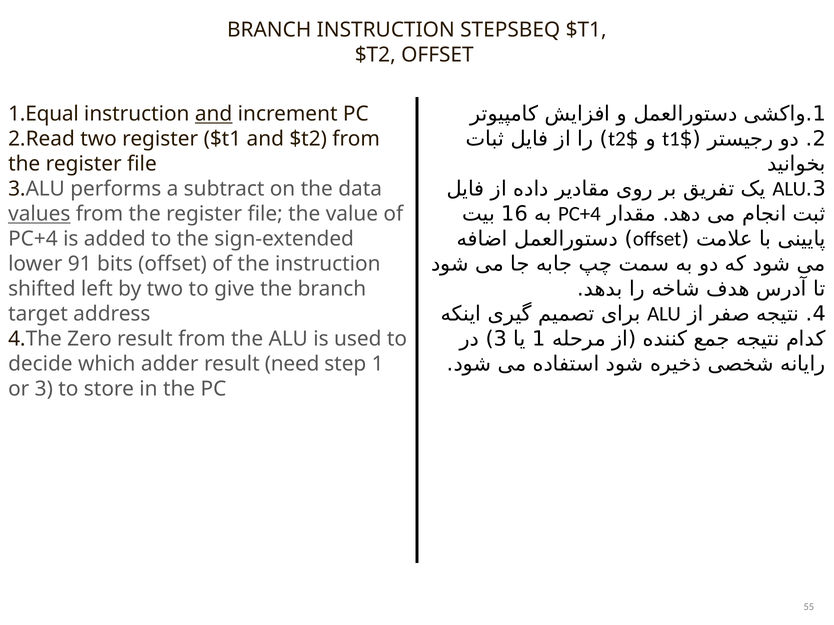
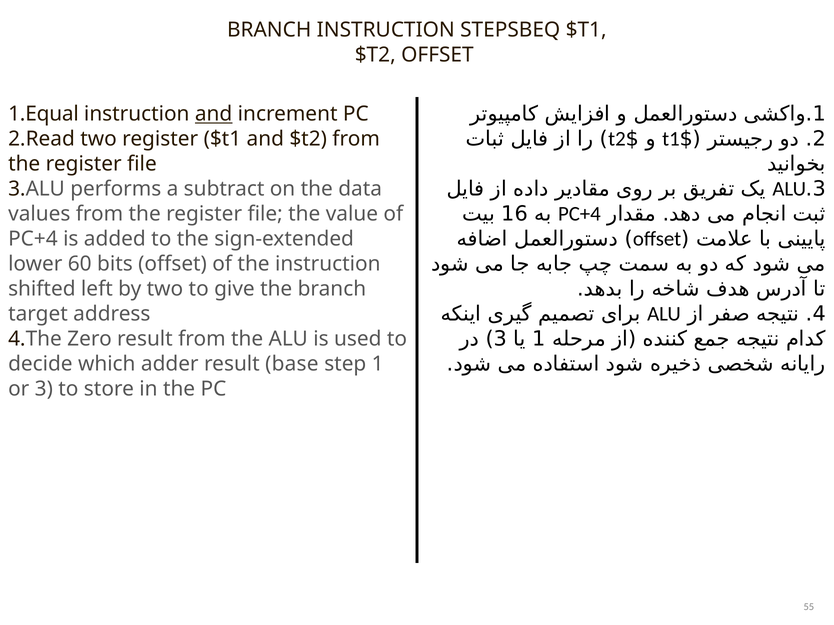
values underline: present -> none
91: 91 -> 60
need: need -> base
